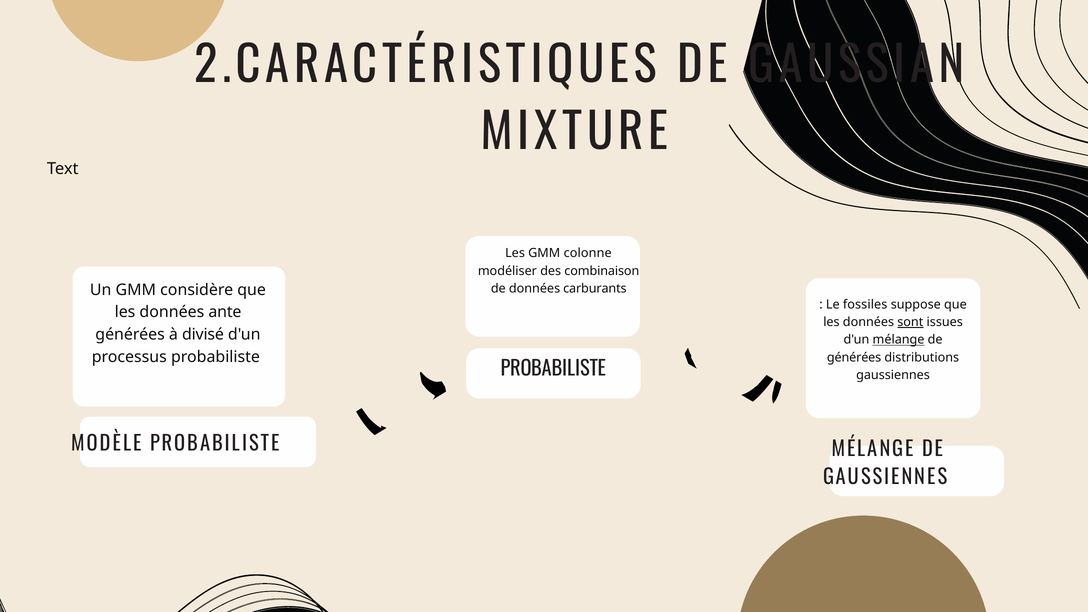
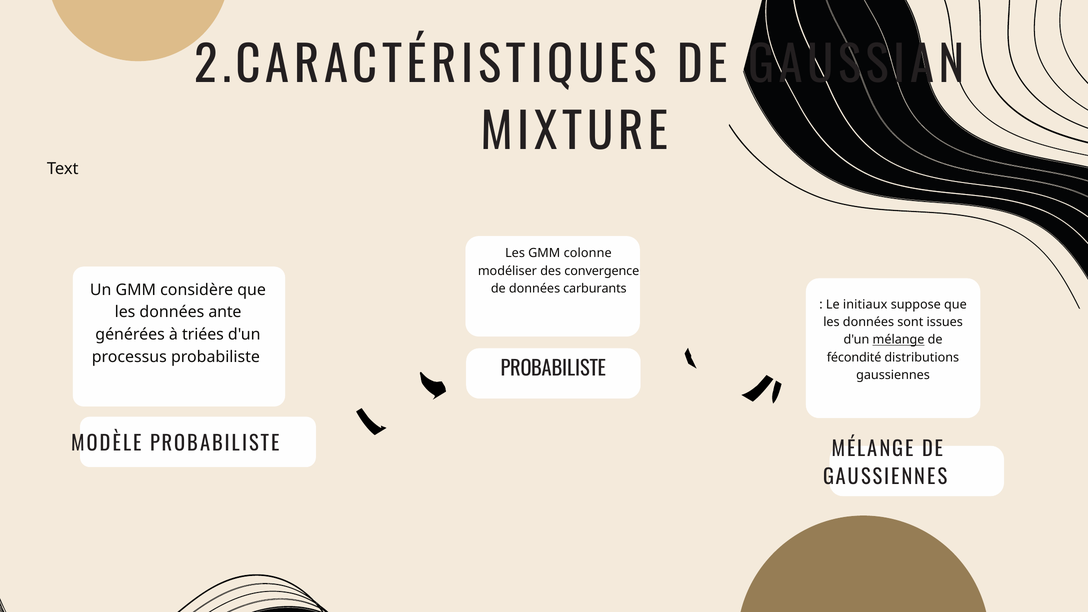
combinaison: combinaison -> convergence
fossiles: fossiles -> initiaux
sont underline: present -> none
divisé: divisé -> triées
générées at (854, 357): générées -> fécondité
